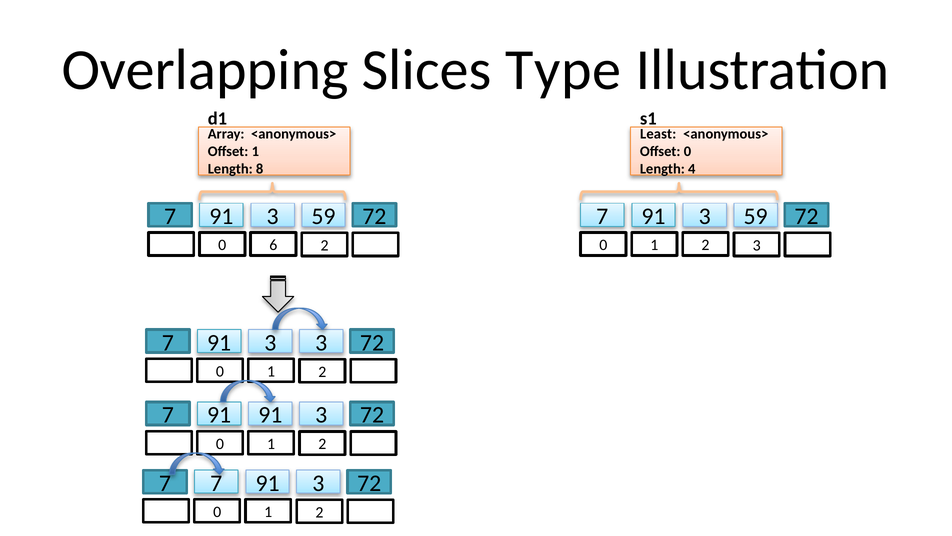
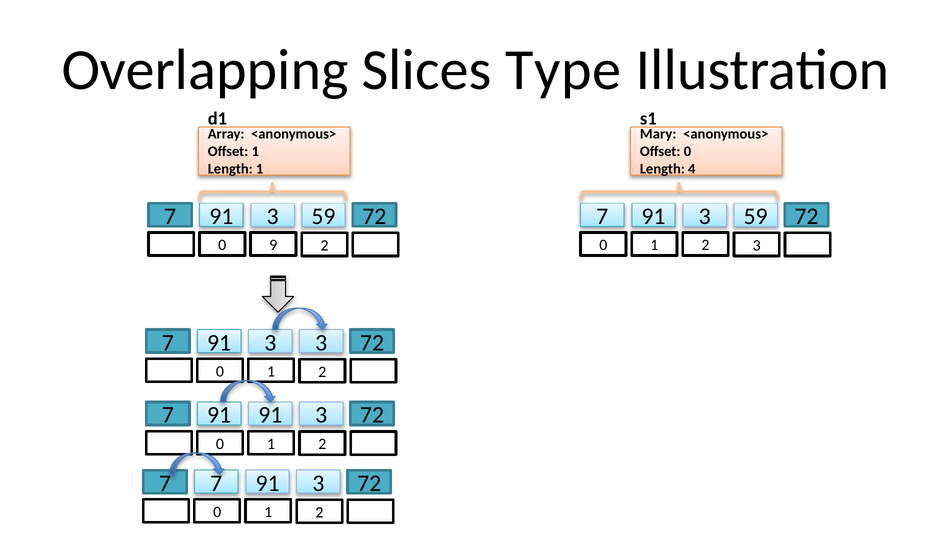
Least: Least -> Mary
Length 8: 8 -> 1
6: 6 -> 9
